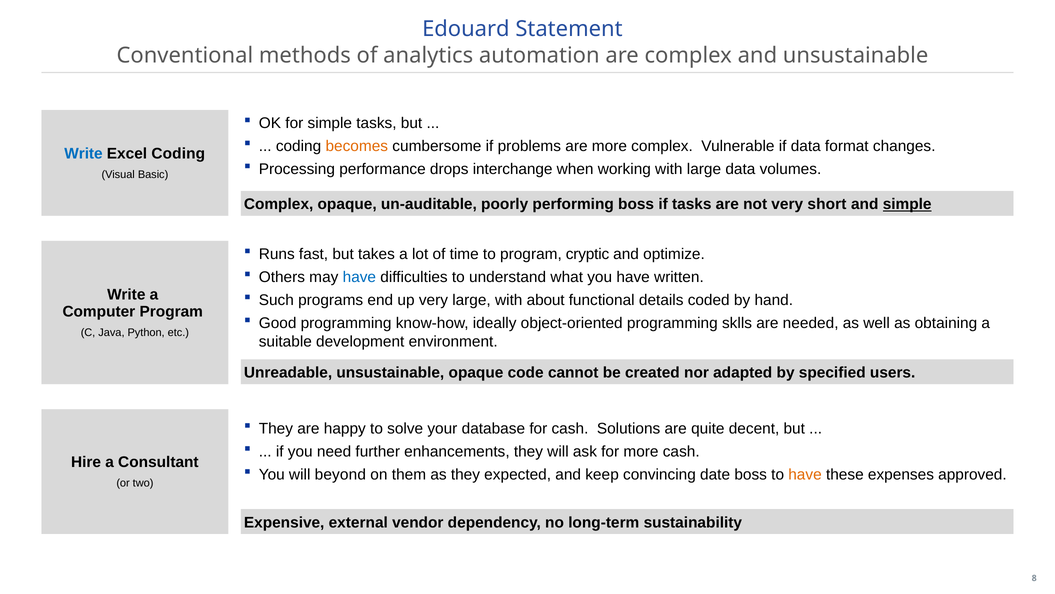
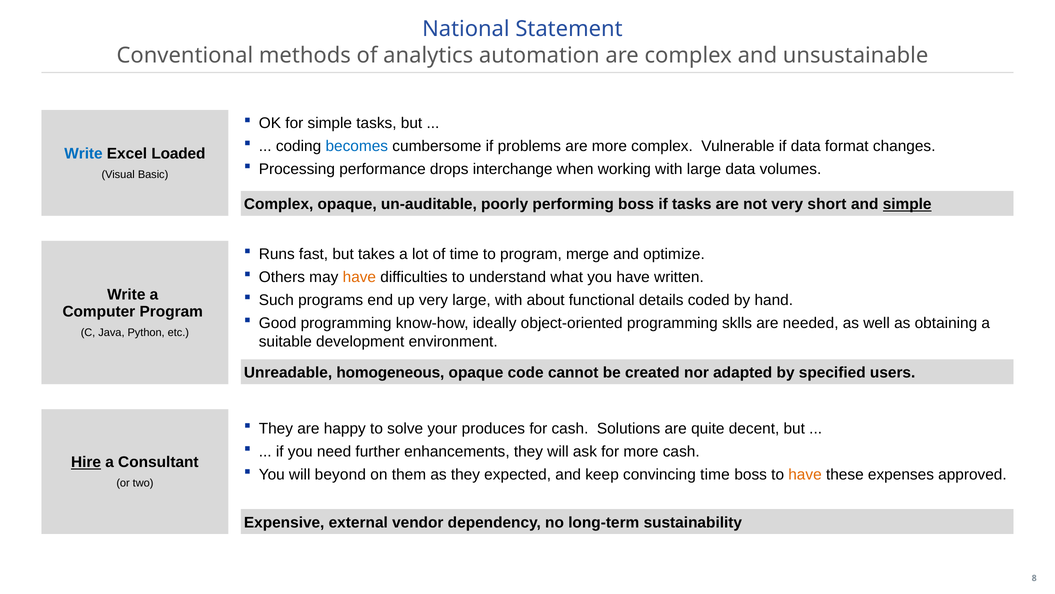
Edouard: Edouard -> National
becomes colour: orange -> blue
Excel Coding: Coding -> Loaded
cryptic: cryptic -> merge
have at (359, 277) colour: blue -> orange
Unreadable unsustainable: unsustainable -> homogeneous
database: database -> produces
Hire underline: none -> present
convincing date: date -> time
